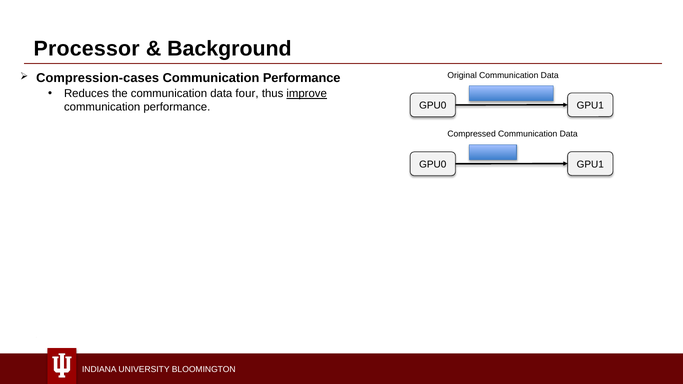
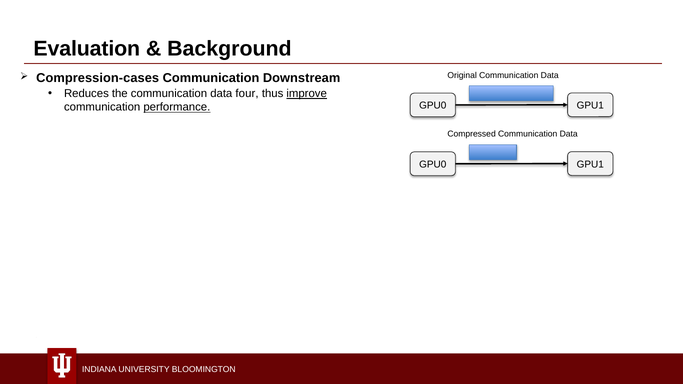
Processor: Processor -> Evaluation
Performance at (302, 78): Performance -> Downstream
performance at (177, 107) underline: none -> present
